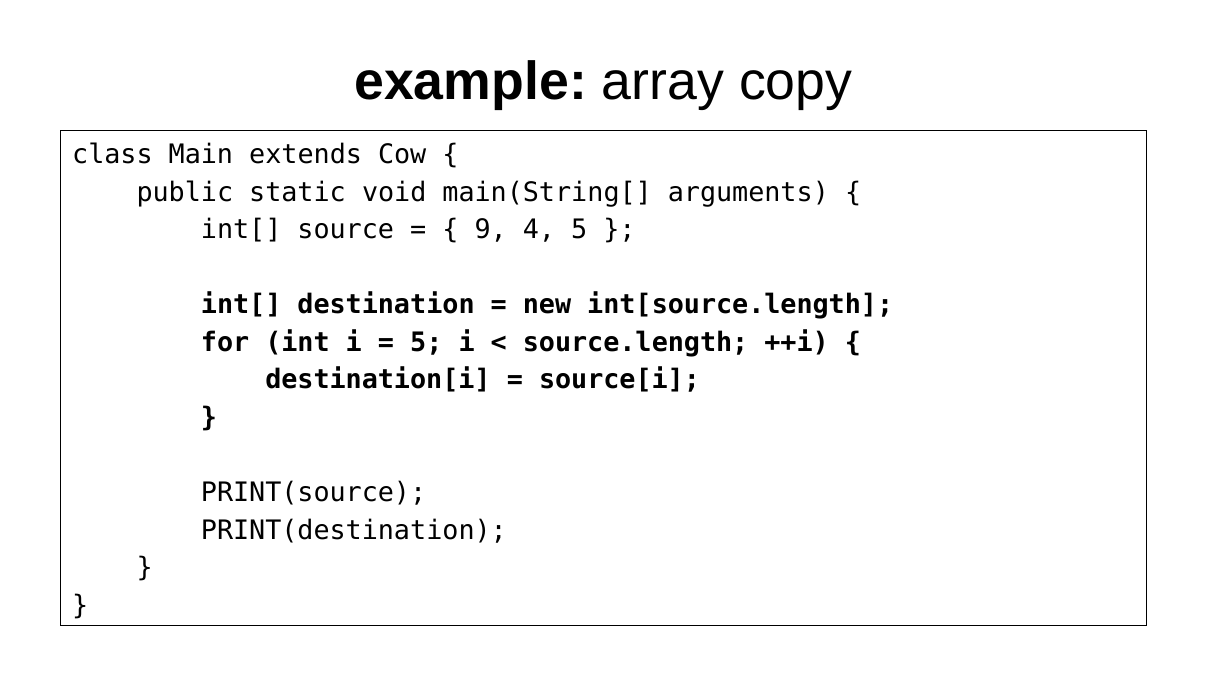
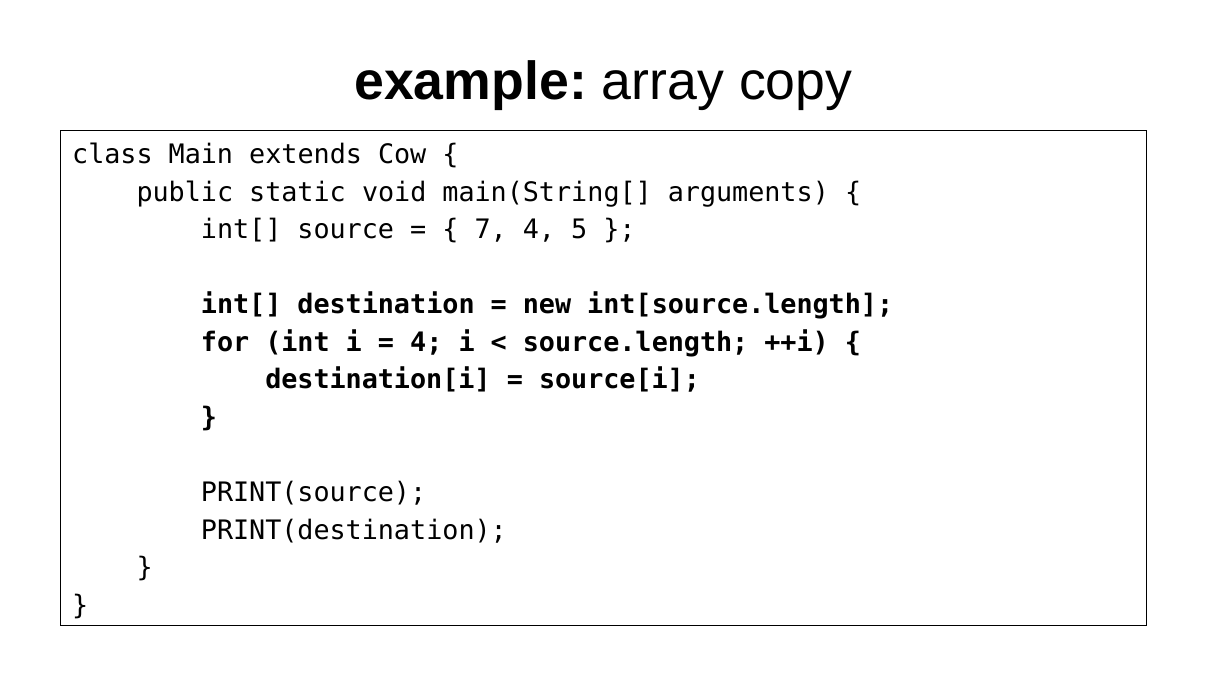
9: 9 -> 7
5 at (426, 343): 5 -> 4
